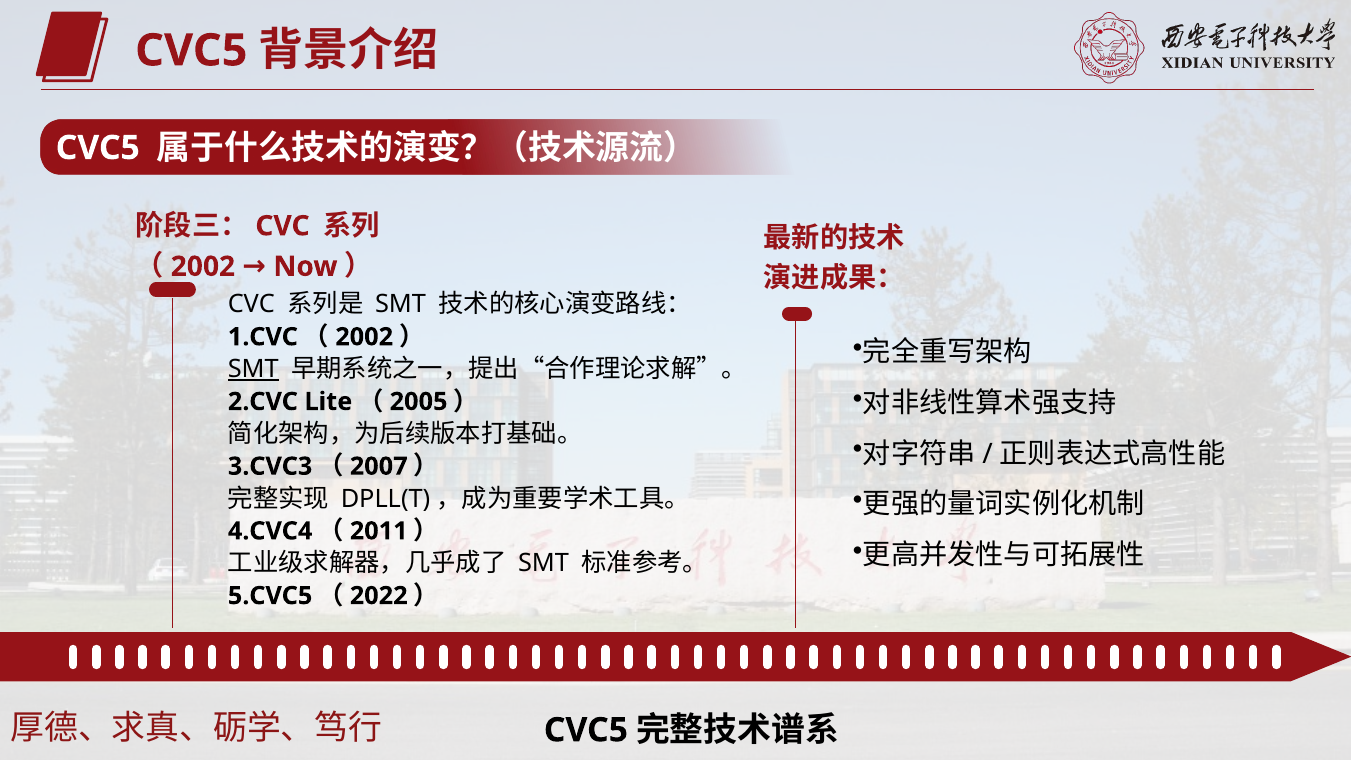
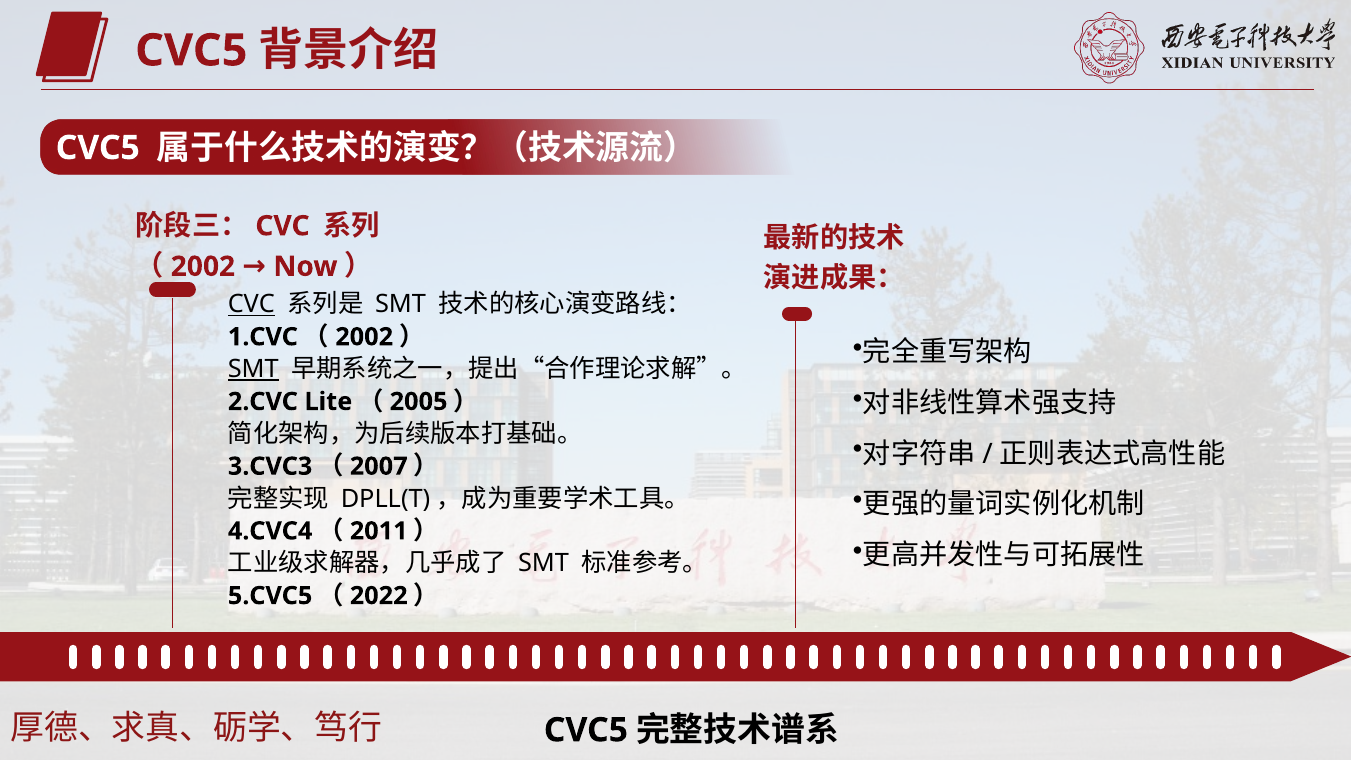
CVC at (251, 305) underline: none -> present
